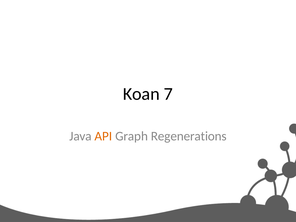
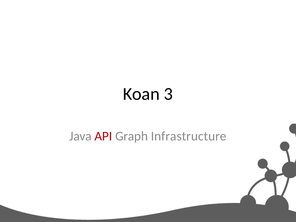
7: 7 -> 3
API colour: orange -> red
Regenerations: Regenerations -> Infrastructure
